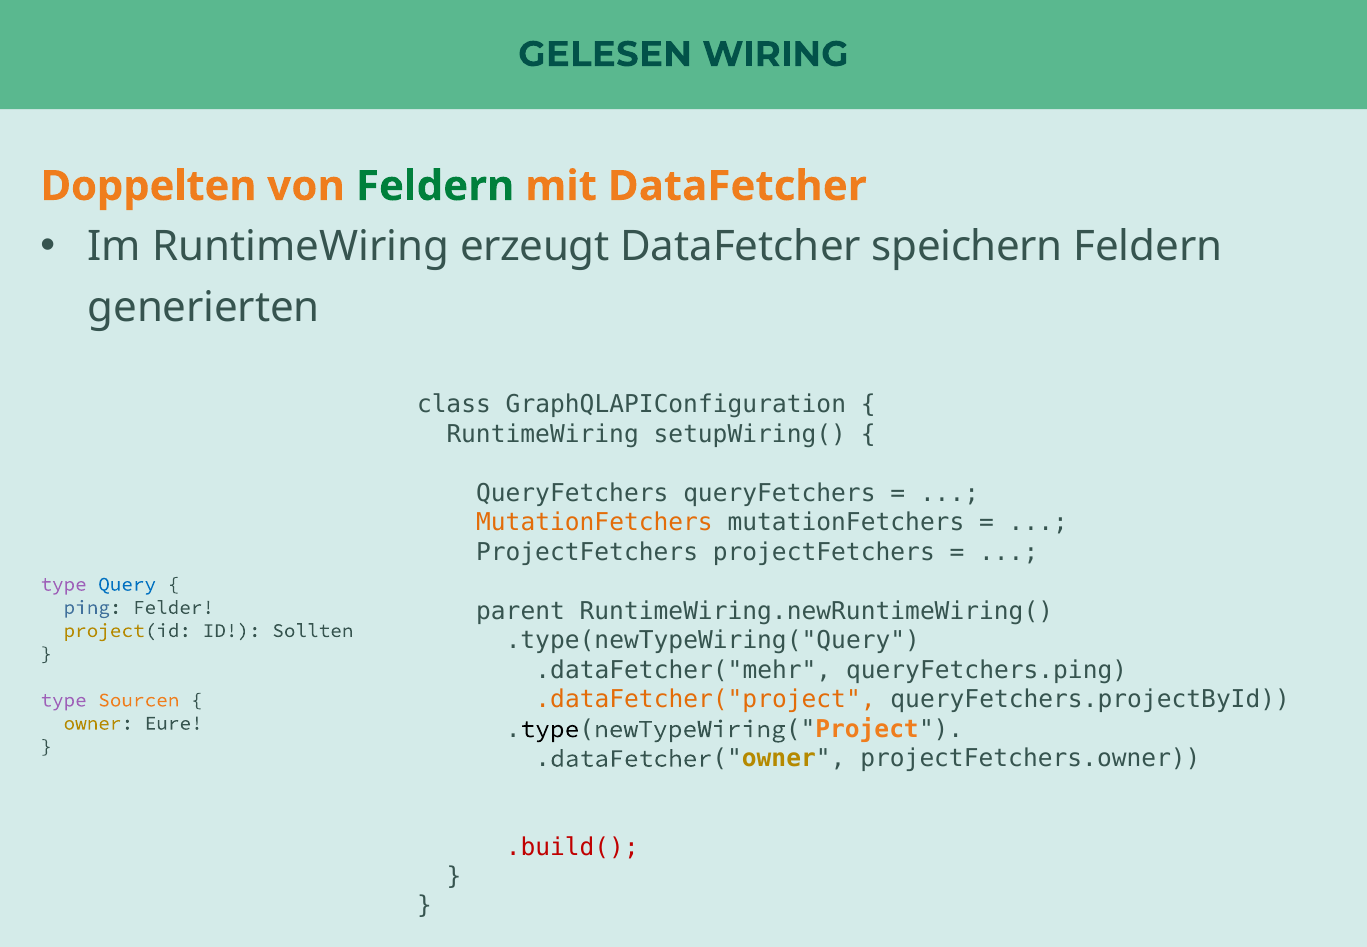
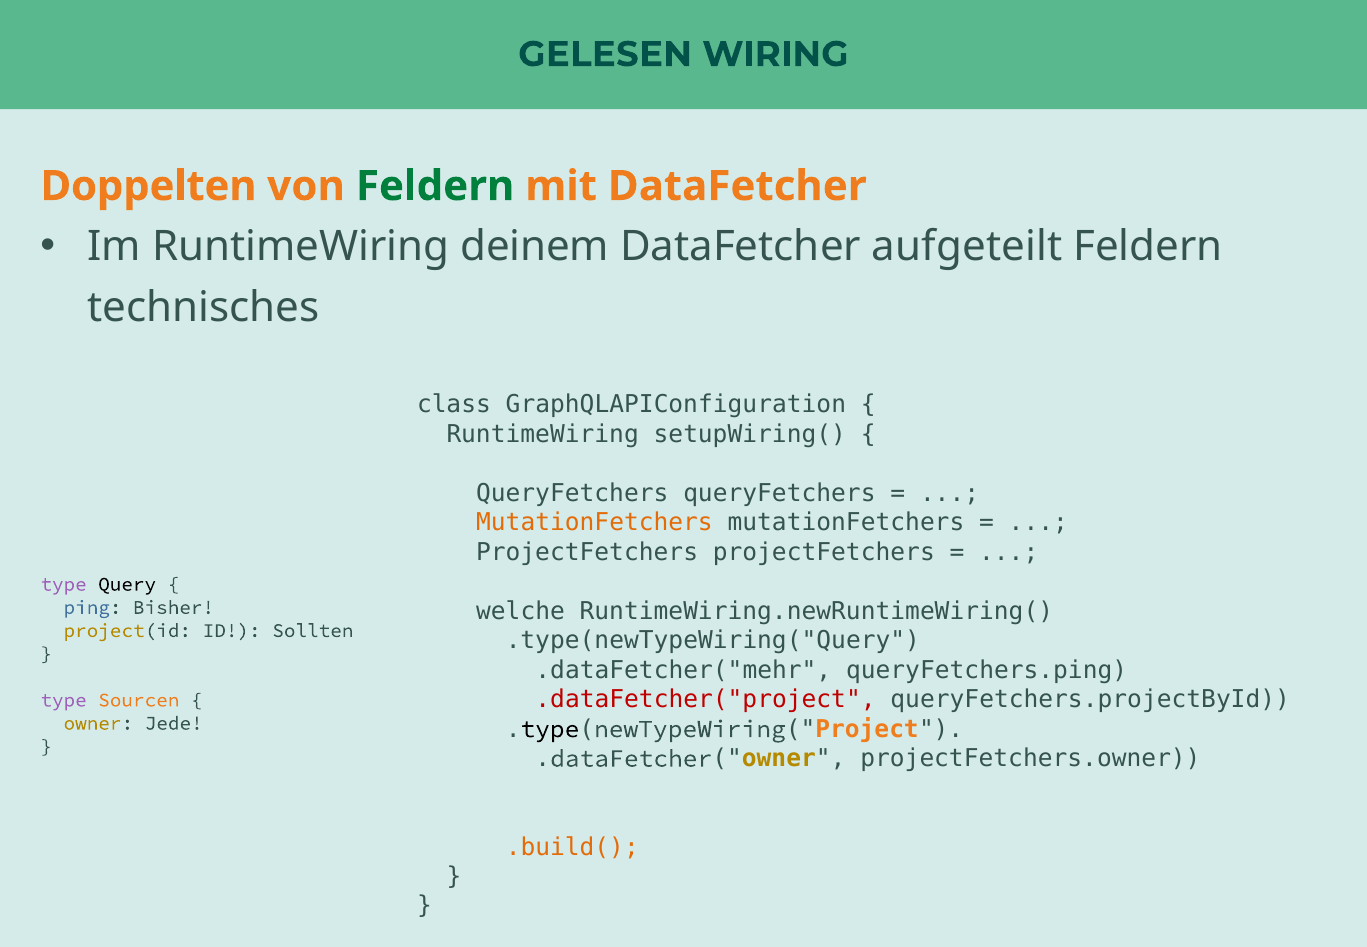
erzeugt: erzeugt -> deinem
speichern: speichern -> aufgeteilt
generierten: generierten -> technisches
Query colour: blue -> black
parent: parent -> welche
Felder: Felder -> Bisher
.dataFetcher("project colour: orange -> red
Eure: Eure -> Jede
.build( colour: red -> orange
